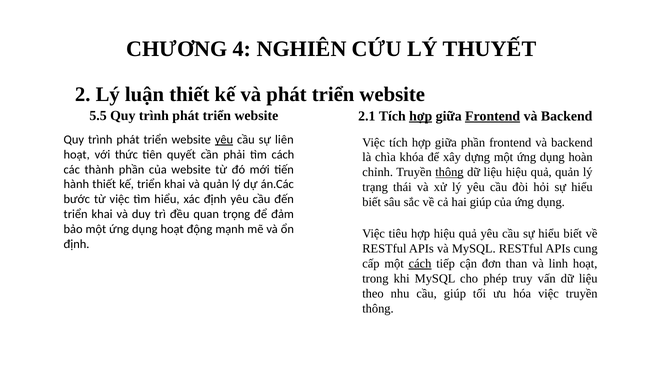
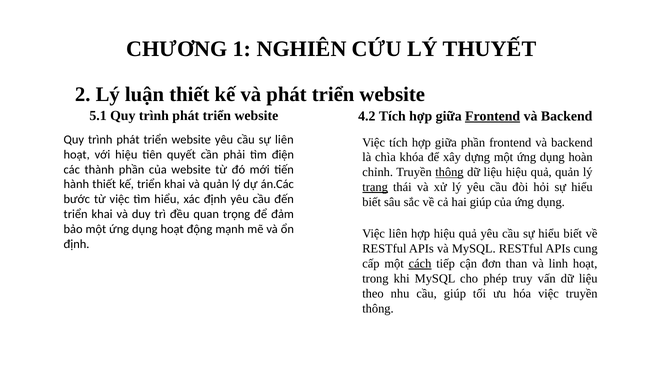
4: 4 -> 1
5.5: 5.5 -> 5.1
2.1: 2.1 -> 4.2
hợp at (421, 116) underline: present -> none
yêu at (224, 140) underline: present -> none
với thức: thức -> hiệu
tìm cách: cách -> điện
trạng underline: none -> present
Việc tiêu: tiêu -> liên
